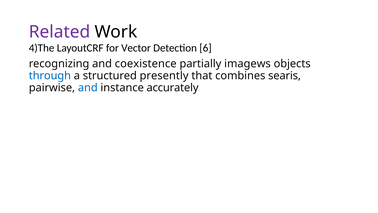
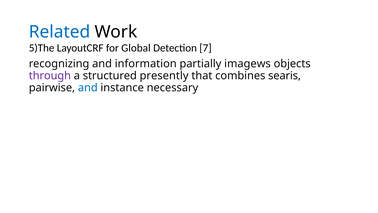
Related colour: purple -> blue
4)The: 4)The -> 5)The
Vector: Vector -> Global
6: 6 -> 7
coexistence: coexistence -> information
through colour: blue -> purple
accurately: accurately -> necessary
